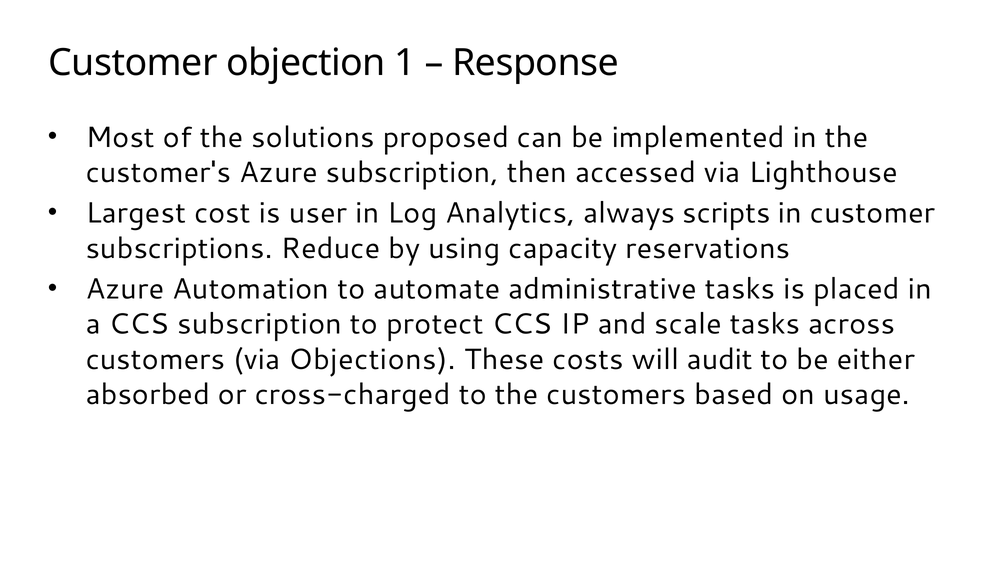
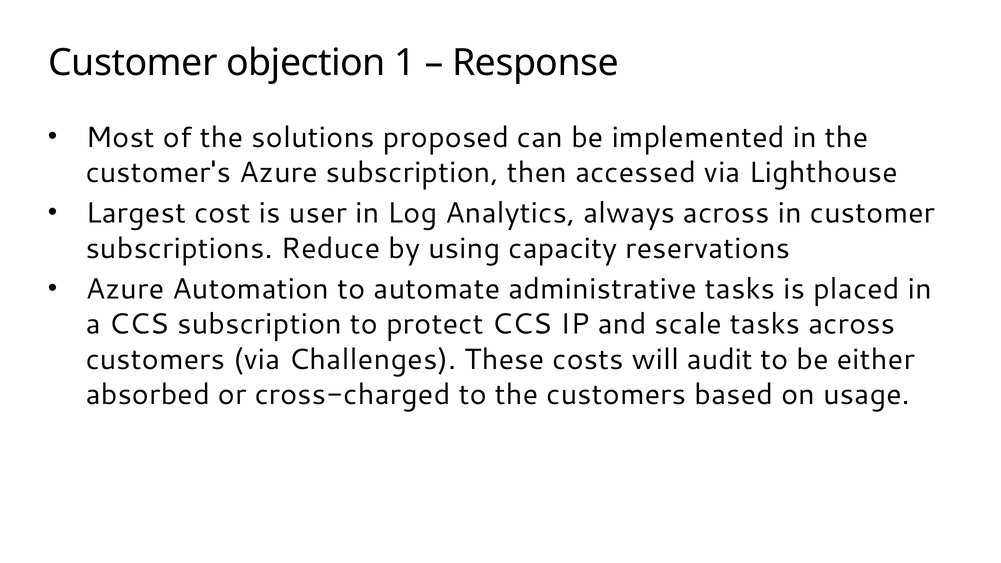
always scripts: scripts -> across
Objections: Objections -> Challenges
